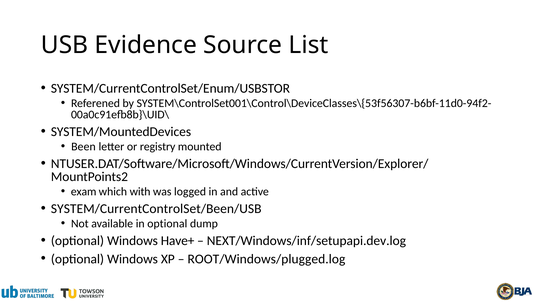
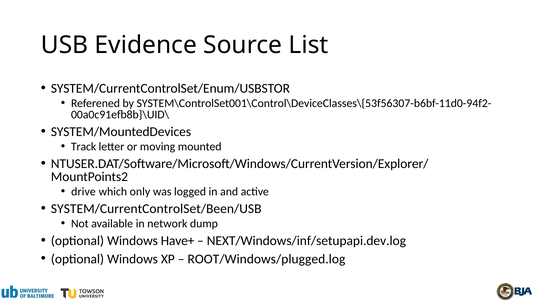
Been: Been -> Track
registry: registry -> moving
exam: exam -> drive
with: with -> only
in optional: optional -> network
